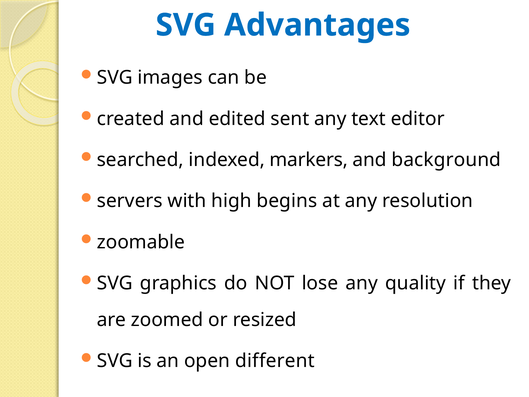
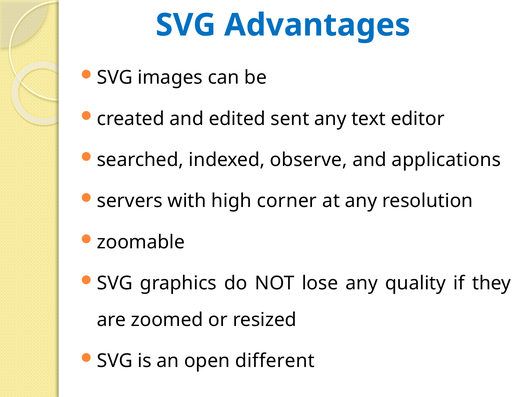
markers: markers -> observe
background: background -> applications
begins: begins -> corner
